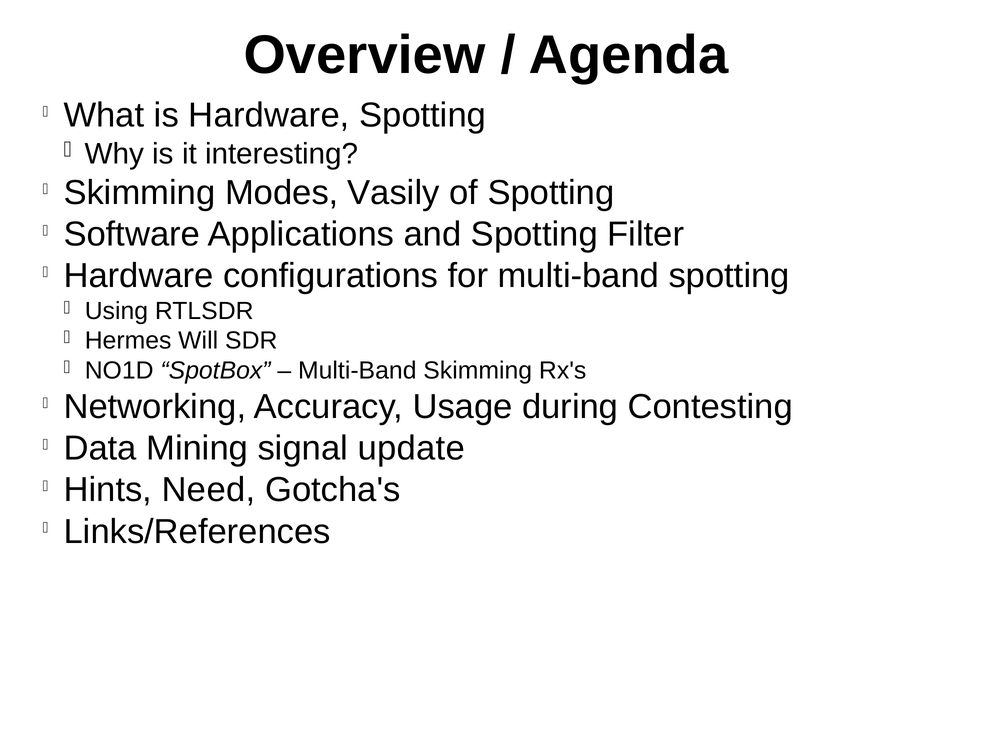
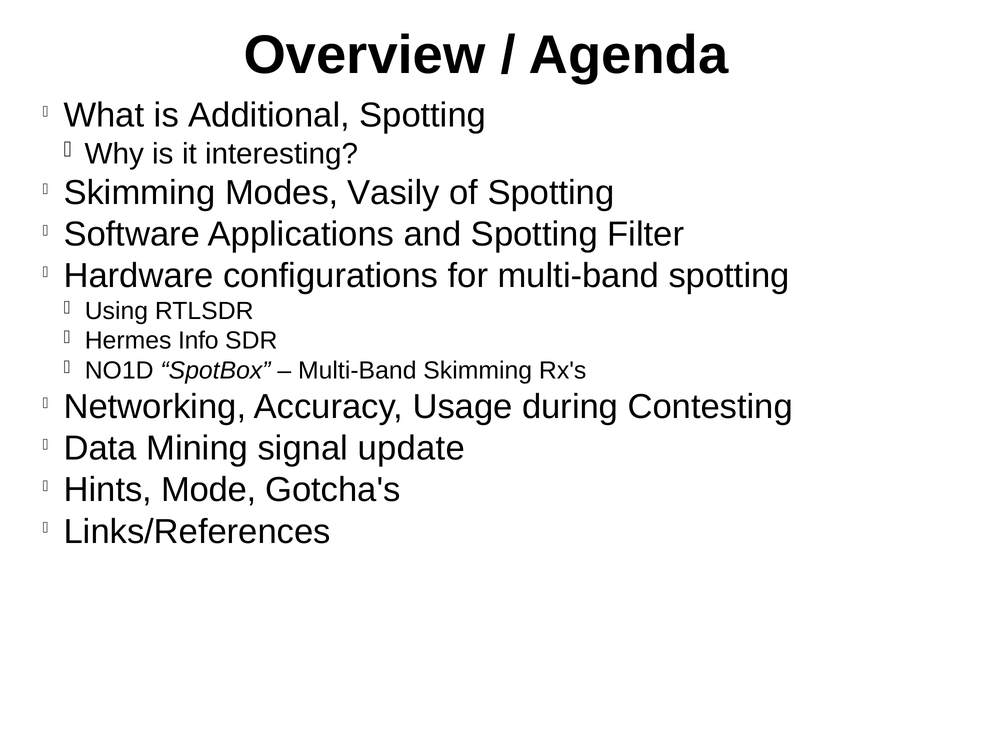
is Hardware: Hardware -> Additional
Will: Will -> Info
Need: Need -> Mode
